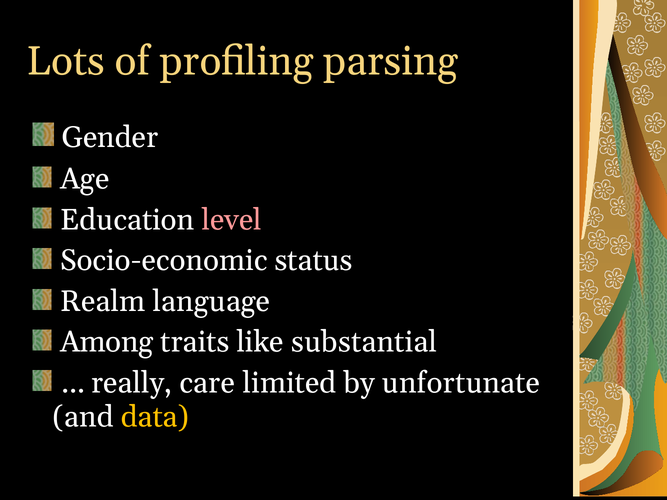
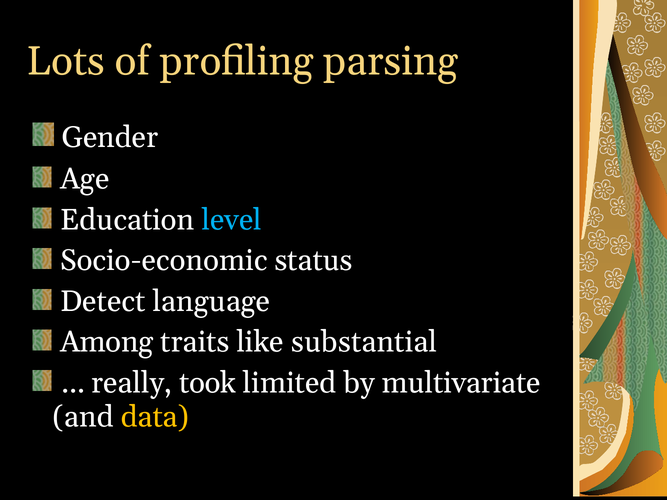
level colour: pink -> light blue
Realm: Realm -> Detect
care: care -> took
unfortunate: unfortunate -> multivariate
